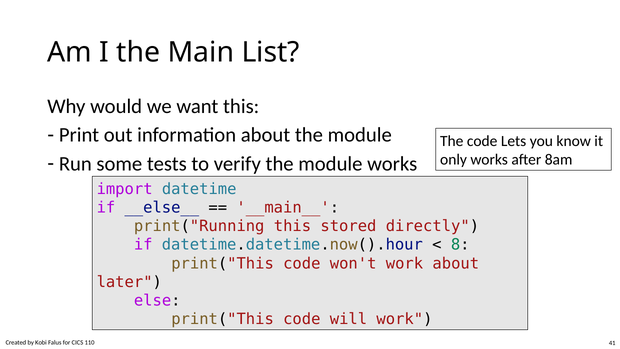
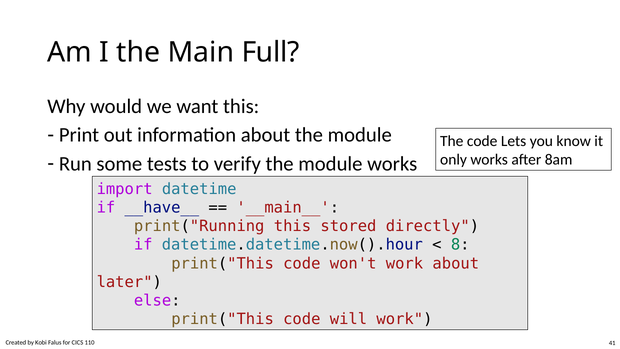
List: List -> Full
__else__: __else__ -> __have__
